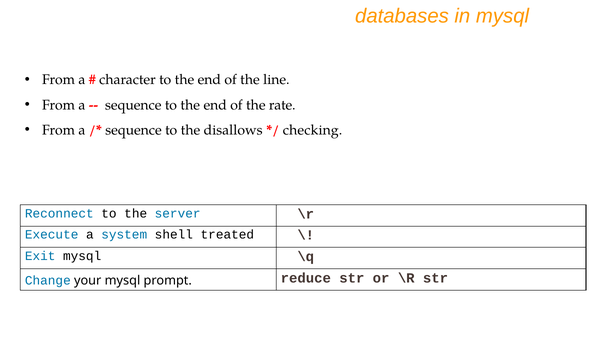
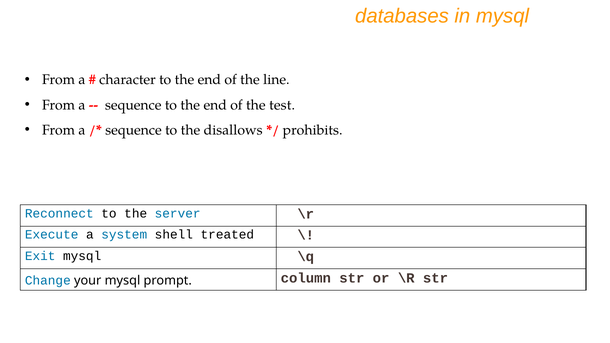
rate: rate -> test
checking: checking -> prohibits
reduce: reduce -> column
